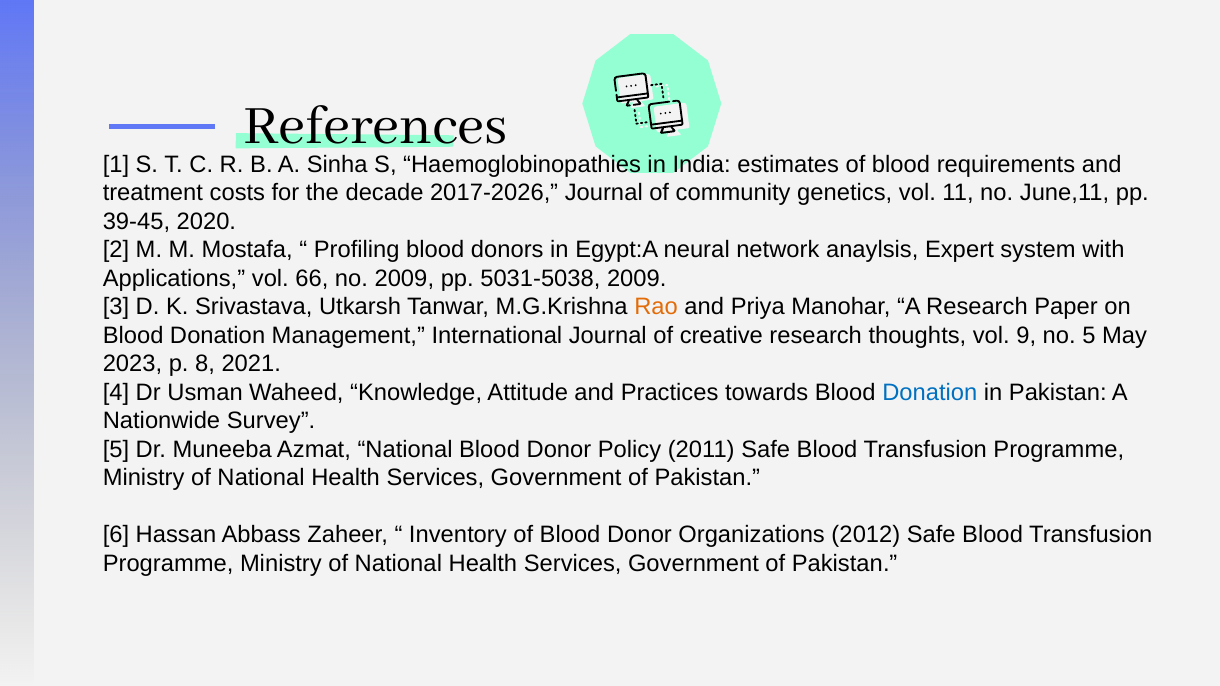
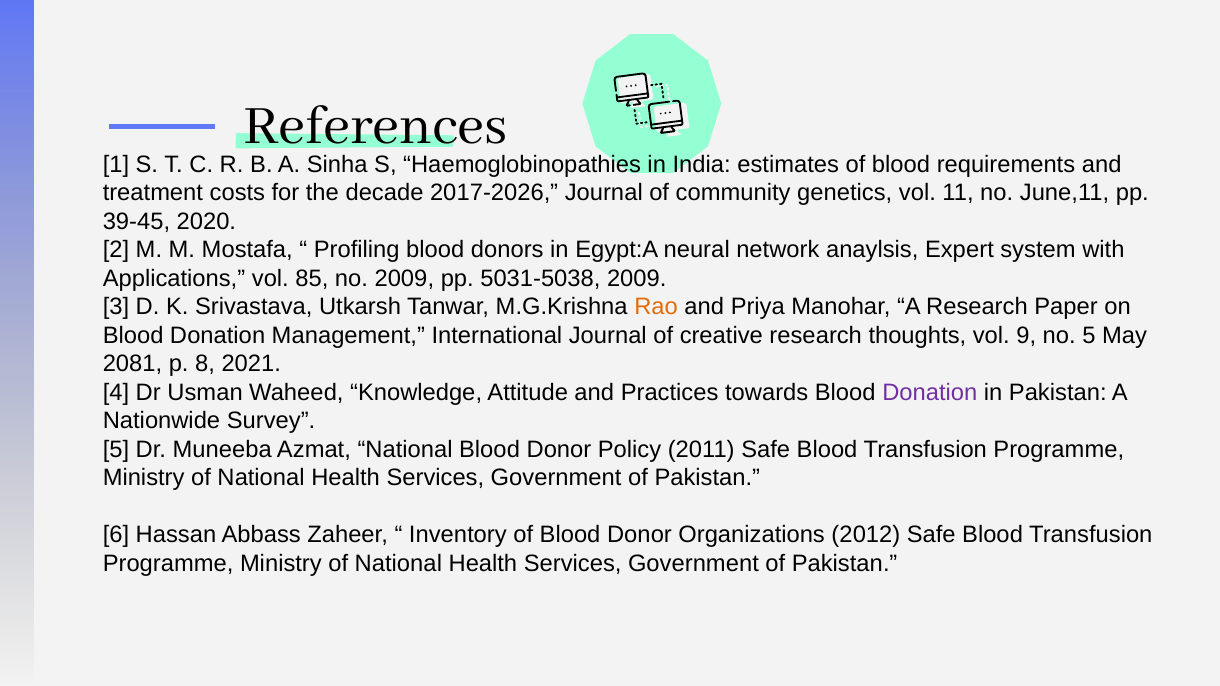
66: 66 -> 85
2023: 2023 -> 2081
Donation at (930, 393) colour: blue -> purple
